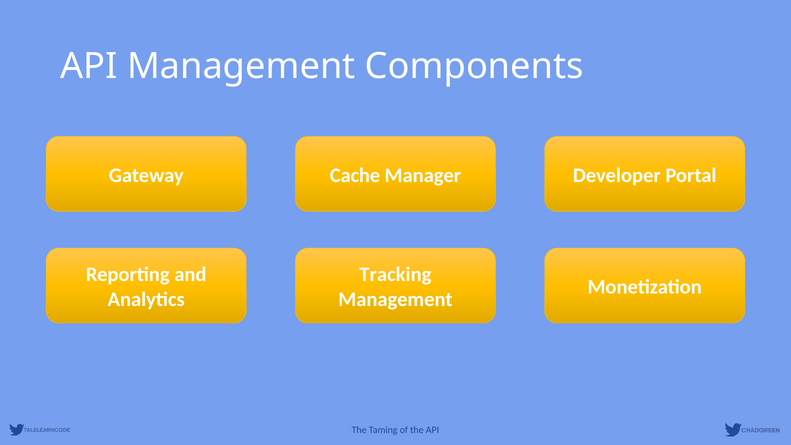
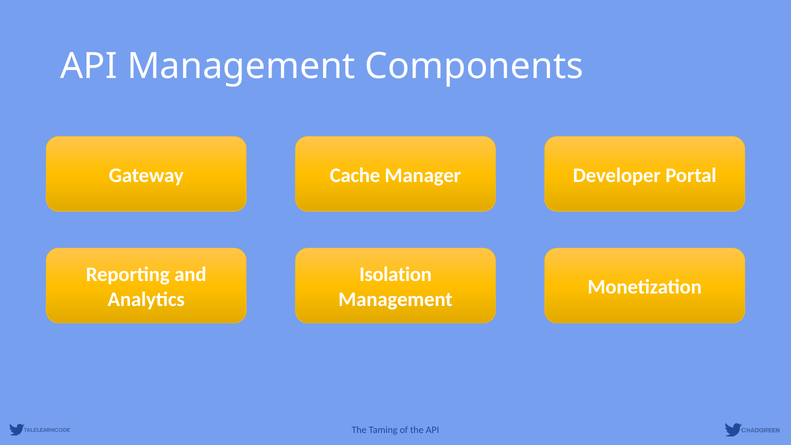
Tracking: Tracking -> Isolation
